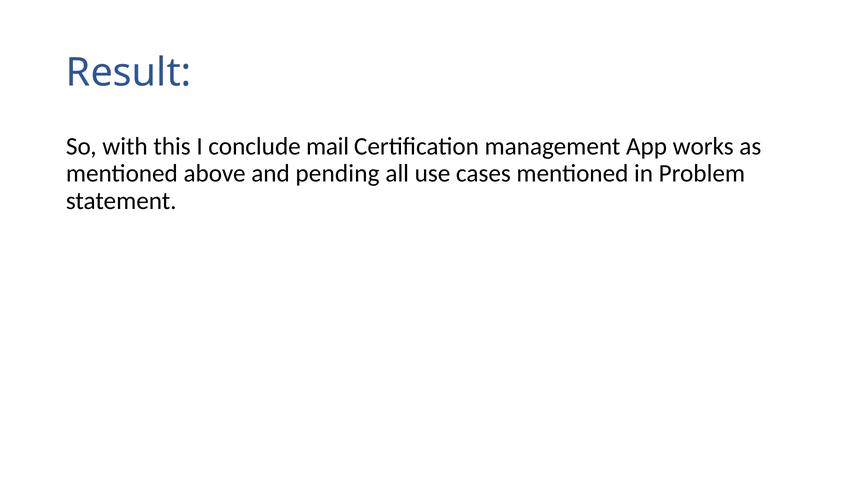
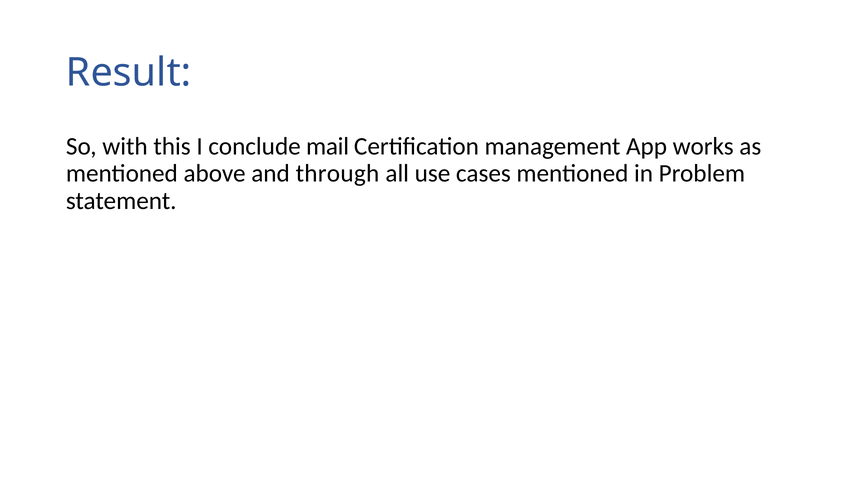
pending: pending -> through
